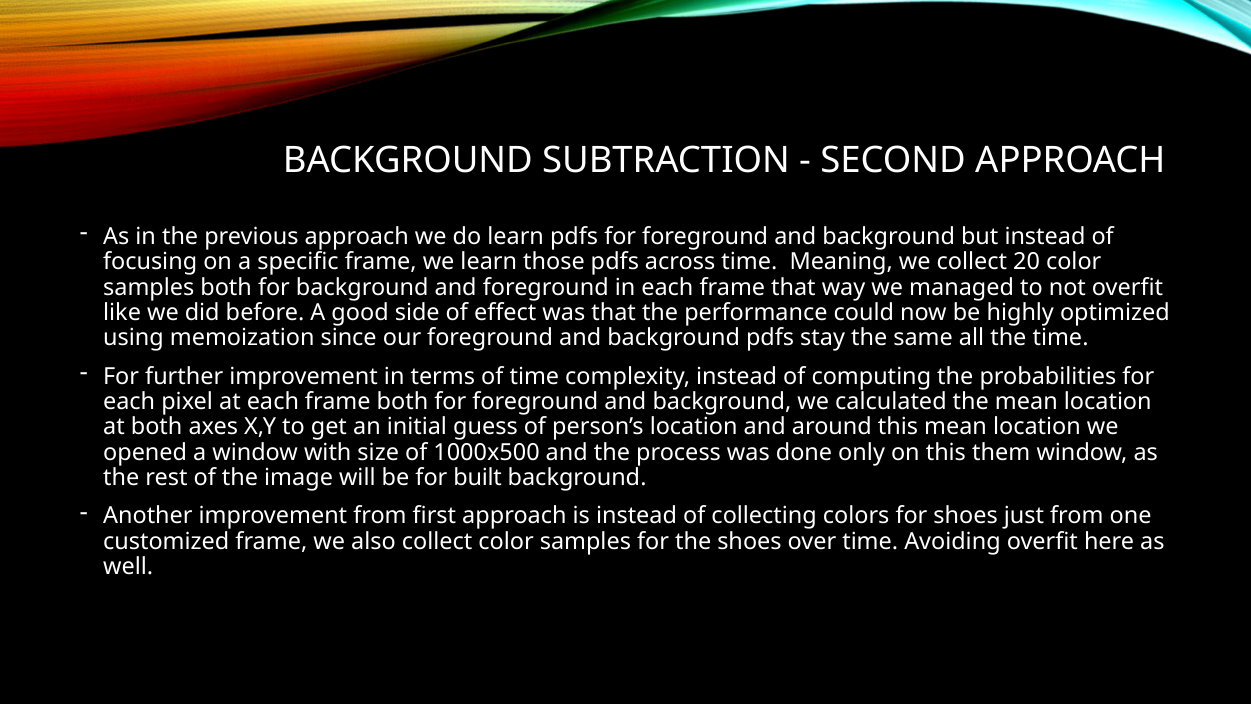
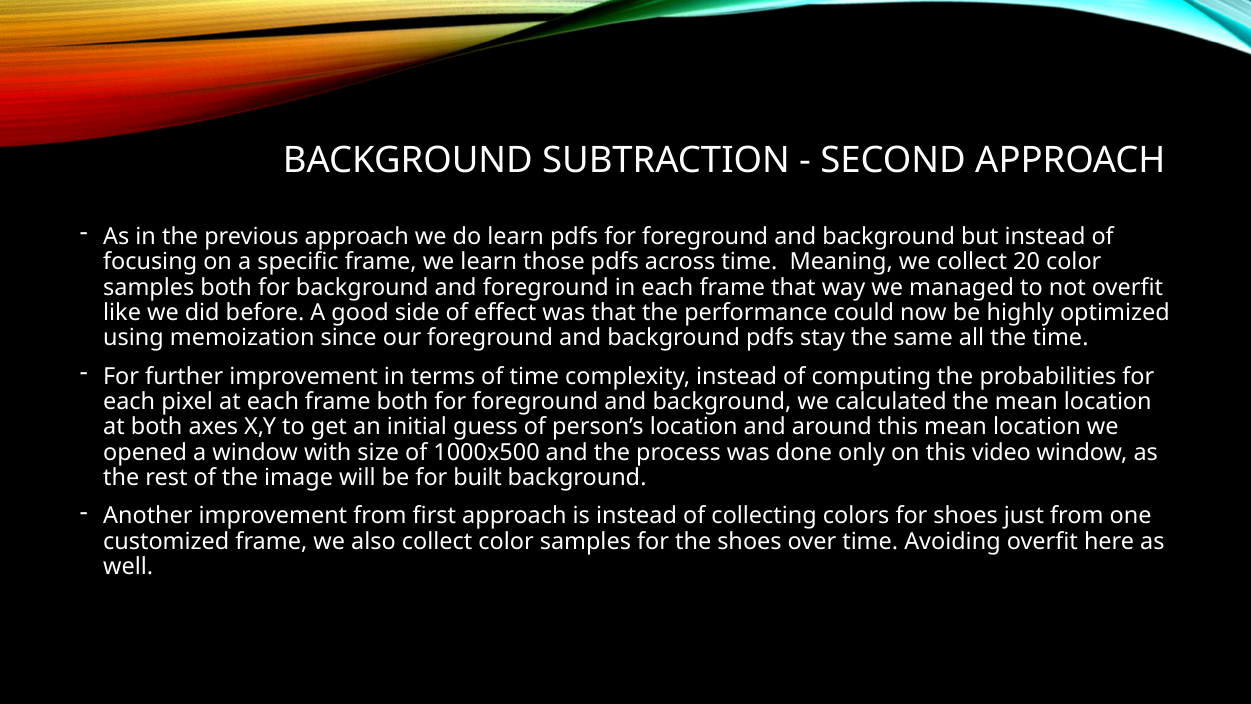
them: them -> video
